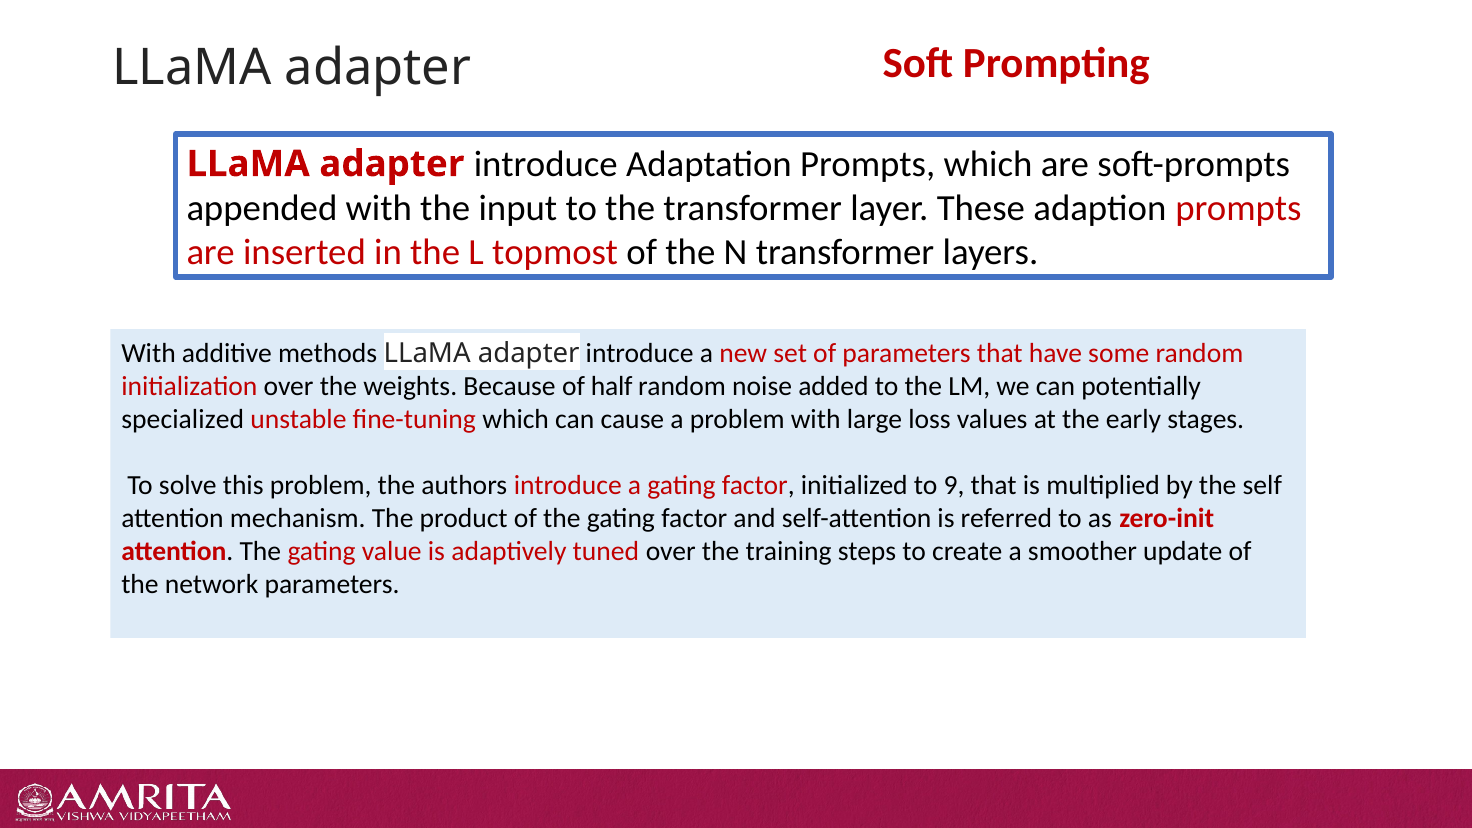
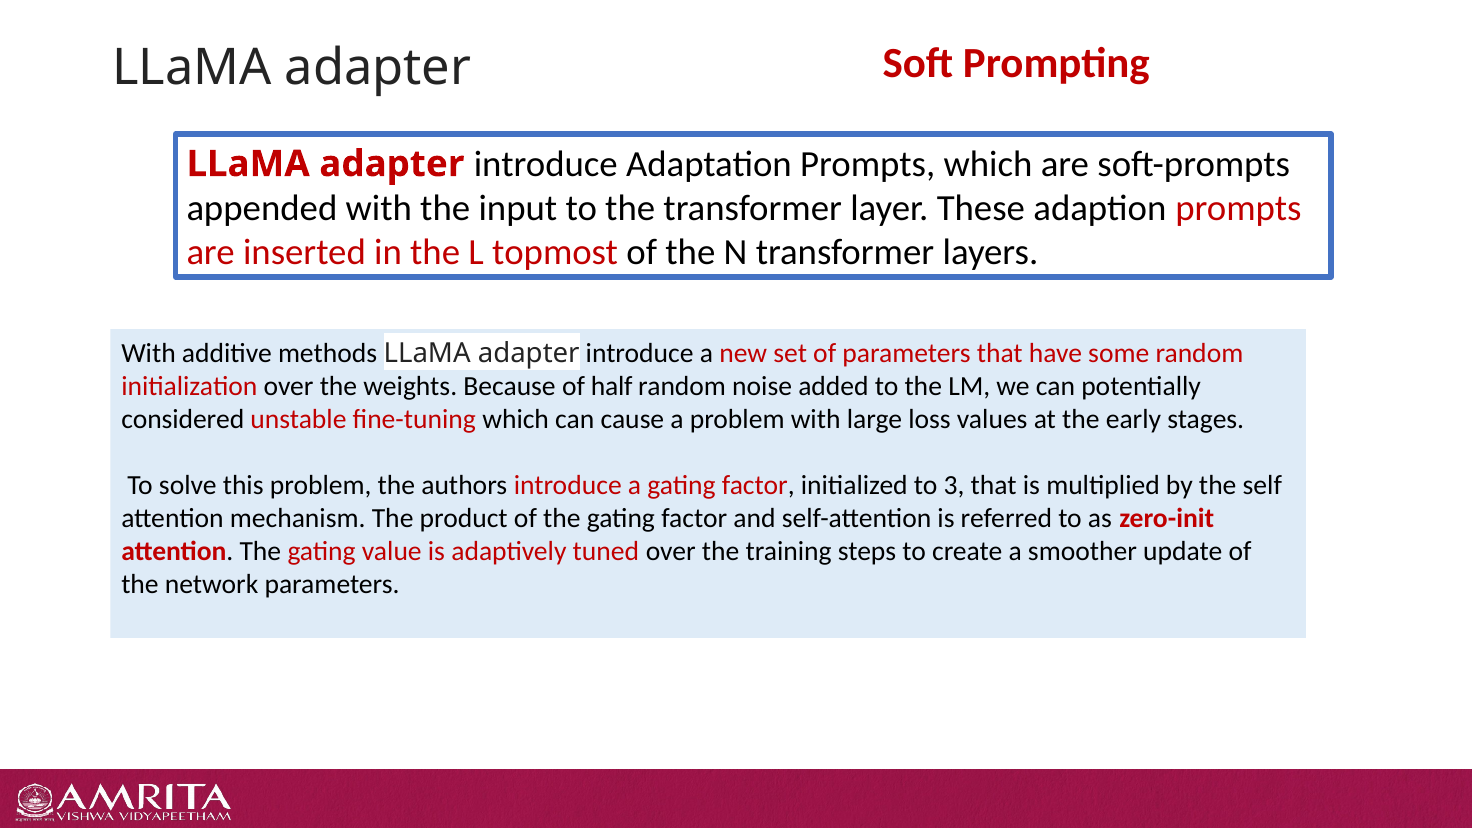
specialized: specialized -> considered
9: 9 -> 3
